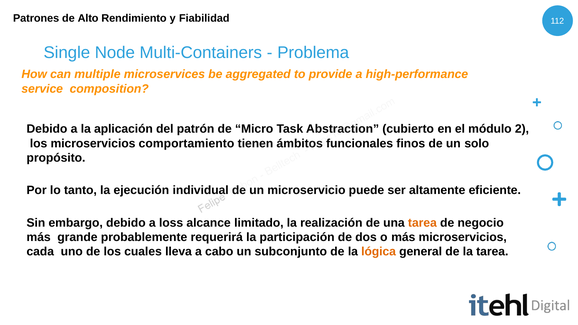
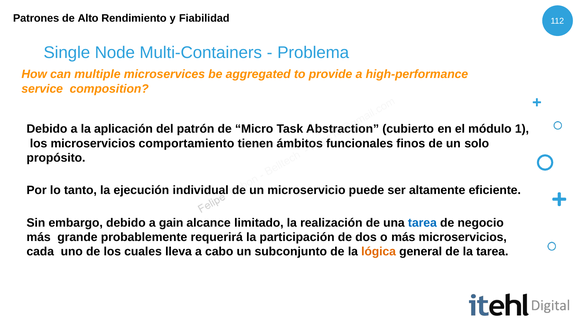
2: 2 -> 1
loss: loss -> gain
tarea at (422, 223) colour: orange -> blue
